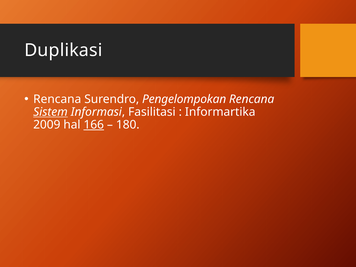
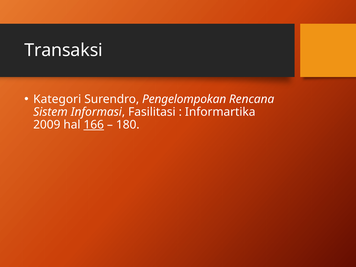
Duplikasi: Duplikasi -> Transaksi
Rencana at (57, 99): Rencana -> Kategori
Sistem underline: present -> none
